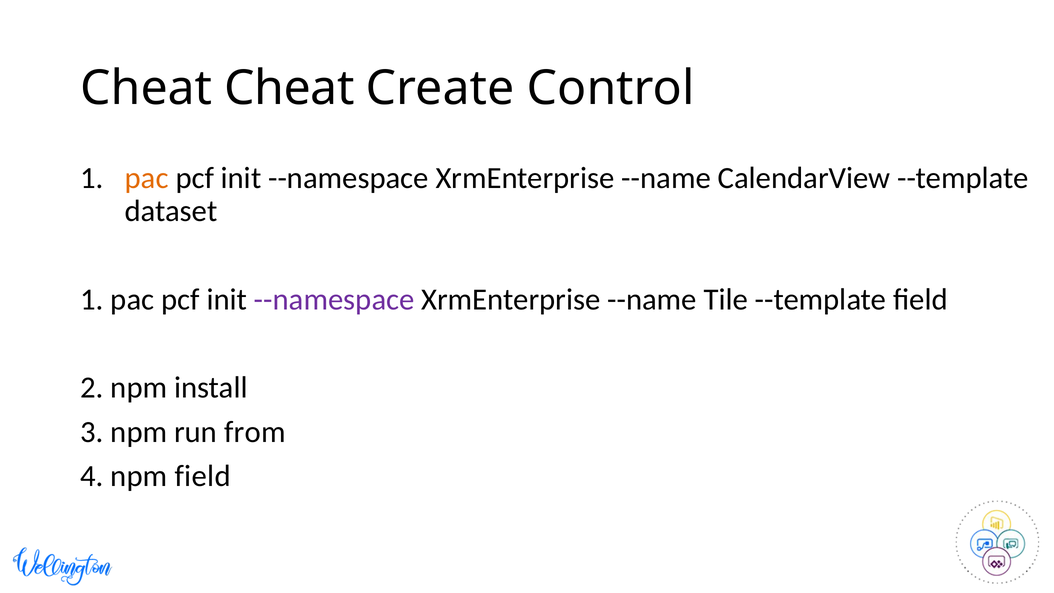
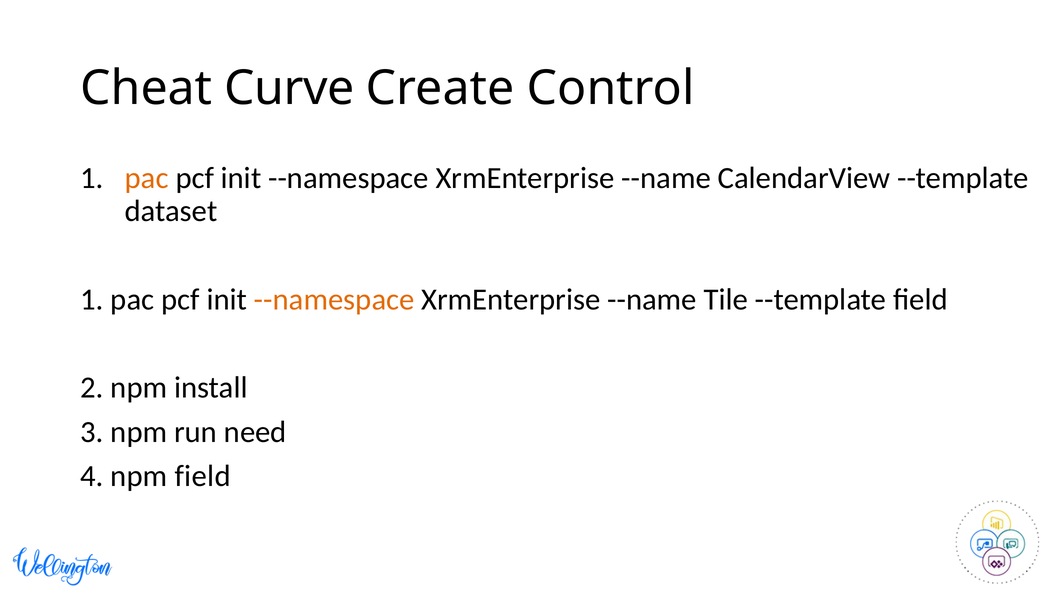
Cheat Cheat: Cheat -> Curve
--namespace at (334, 300) colour: purple -> orange
from: from -> need
